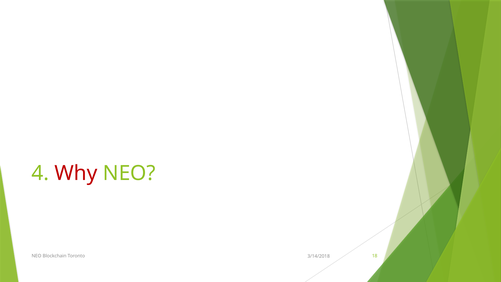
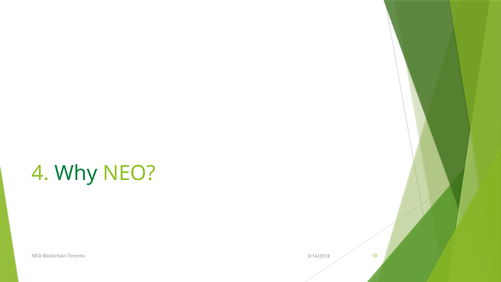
Why colour: red -> green
